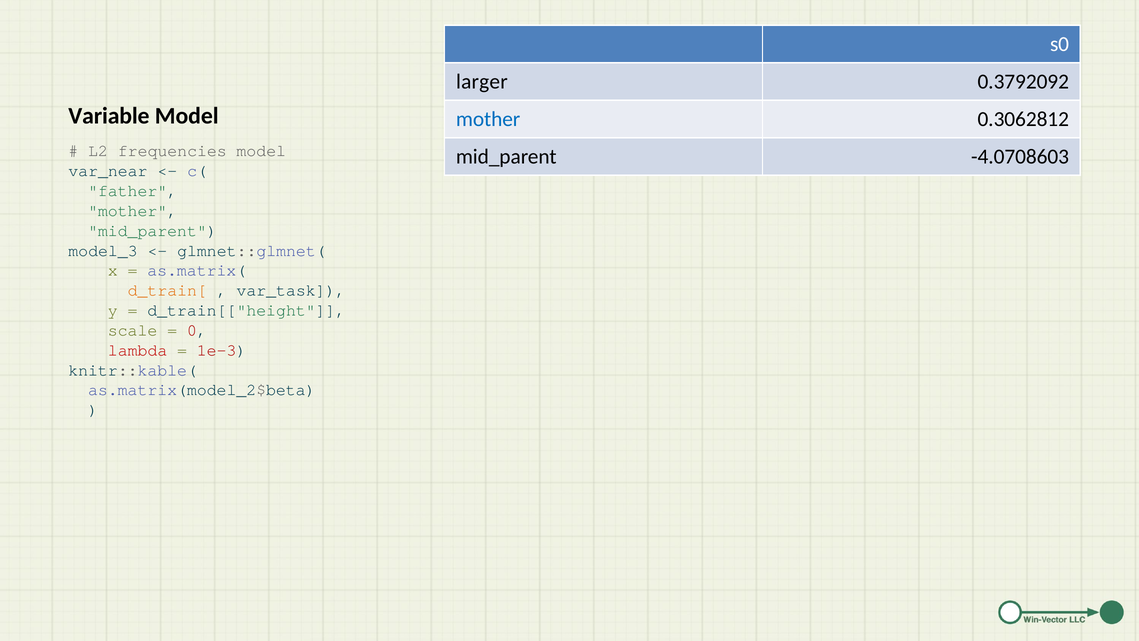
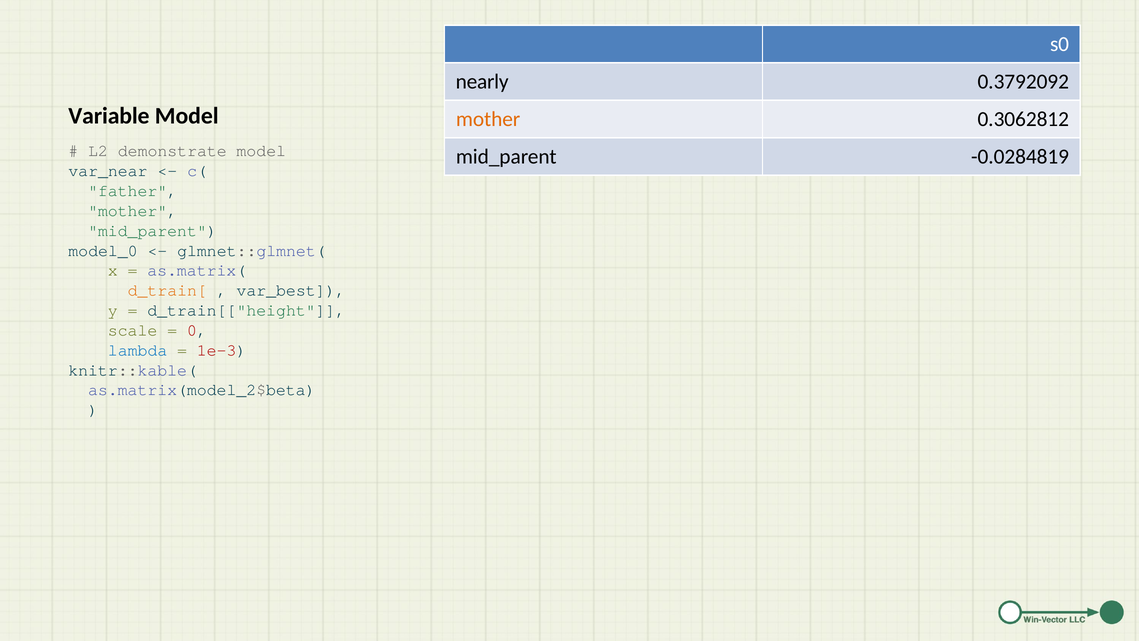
larger: larger -> nearly
mother at (488, 119) colour: blue -> orange
frequencies: frequencies -> demonstrate
-4.0708603: -4.0708603 -> -0.0284819
model_3: model_3 -> model_0
var_task: var_task -> var_best
lambda colour: red -> blue
